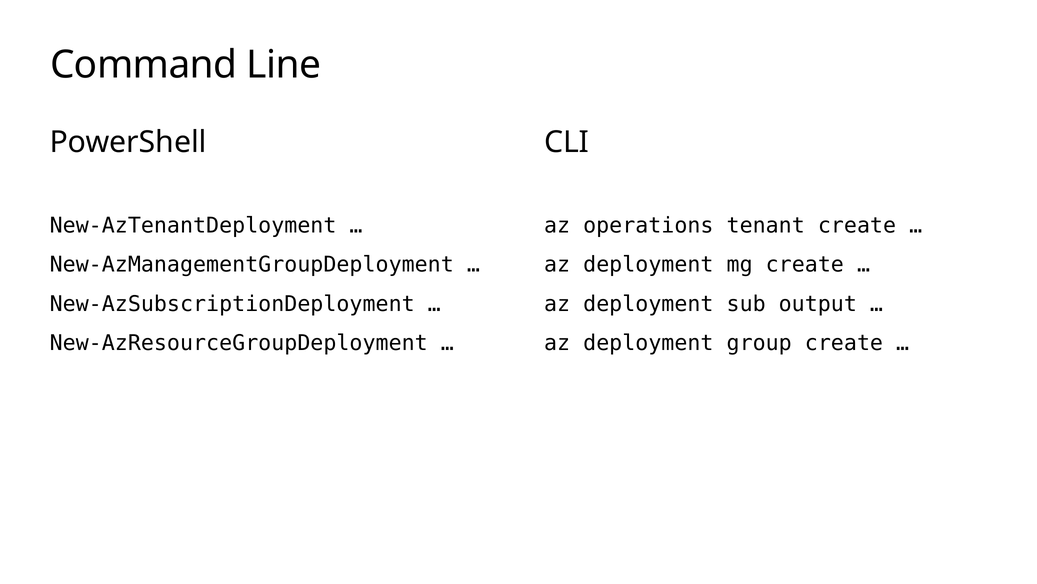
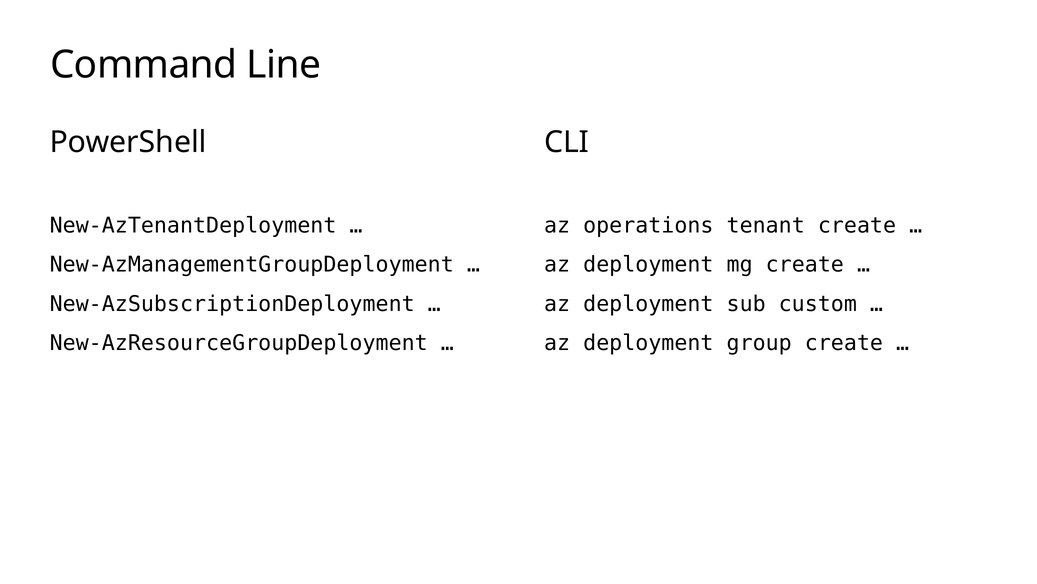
output: output -> custom
